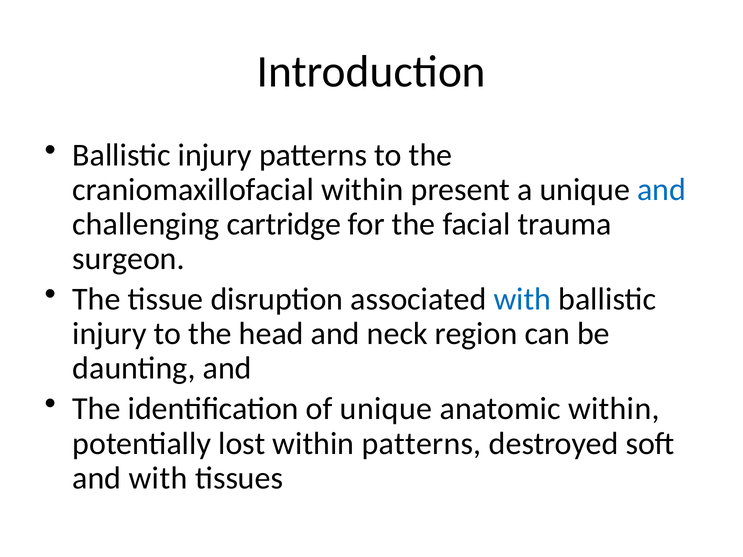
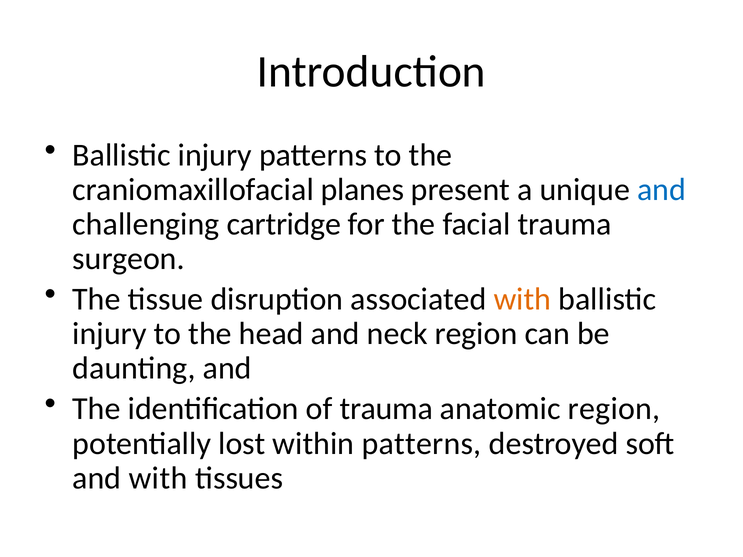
craniomaxillofacial within: within -> planes
with at (522, 299) colour: blue -> orange
of unique: unique -> trauma
anatomic within: within -> region
